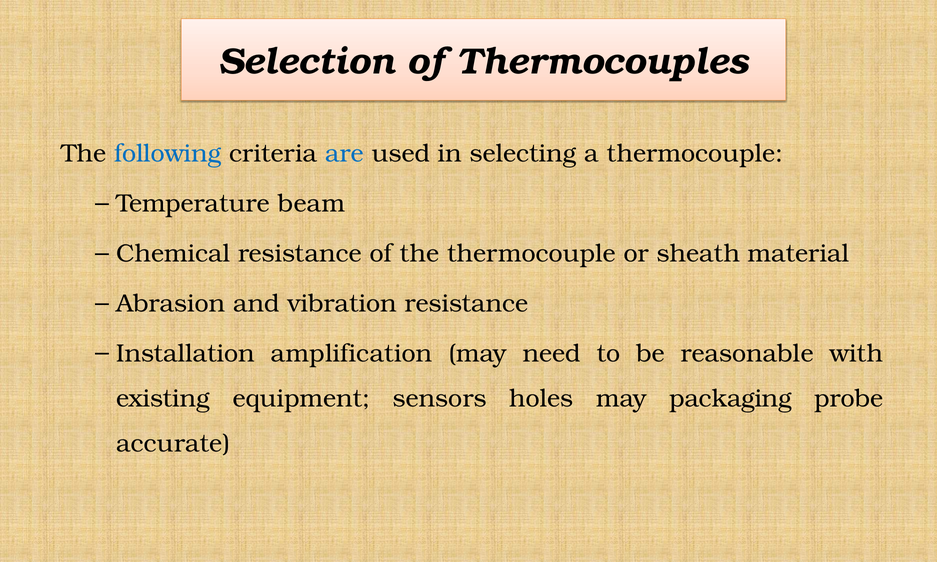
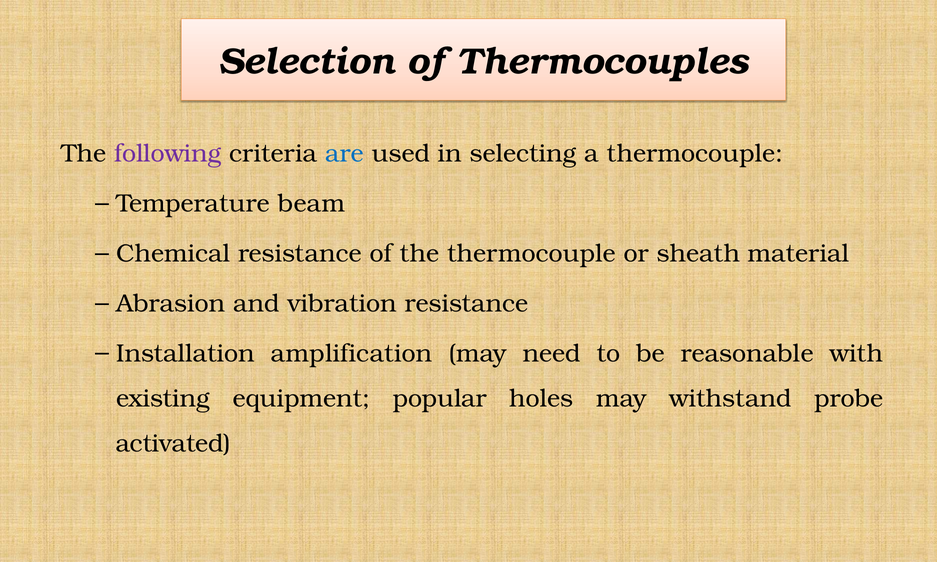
following colour: blue -> purple
sensors: sensors -> popular
packaging: packaging -> withstand
accurate: accurate -> activated
